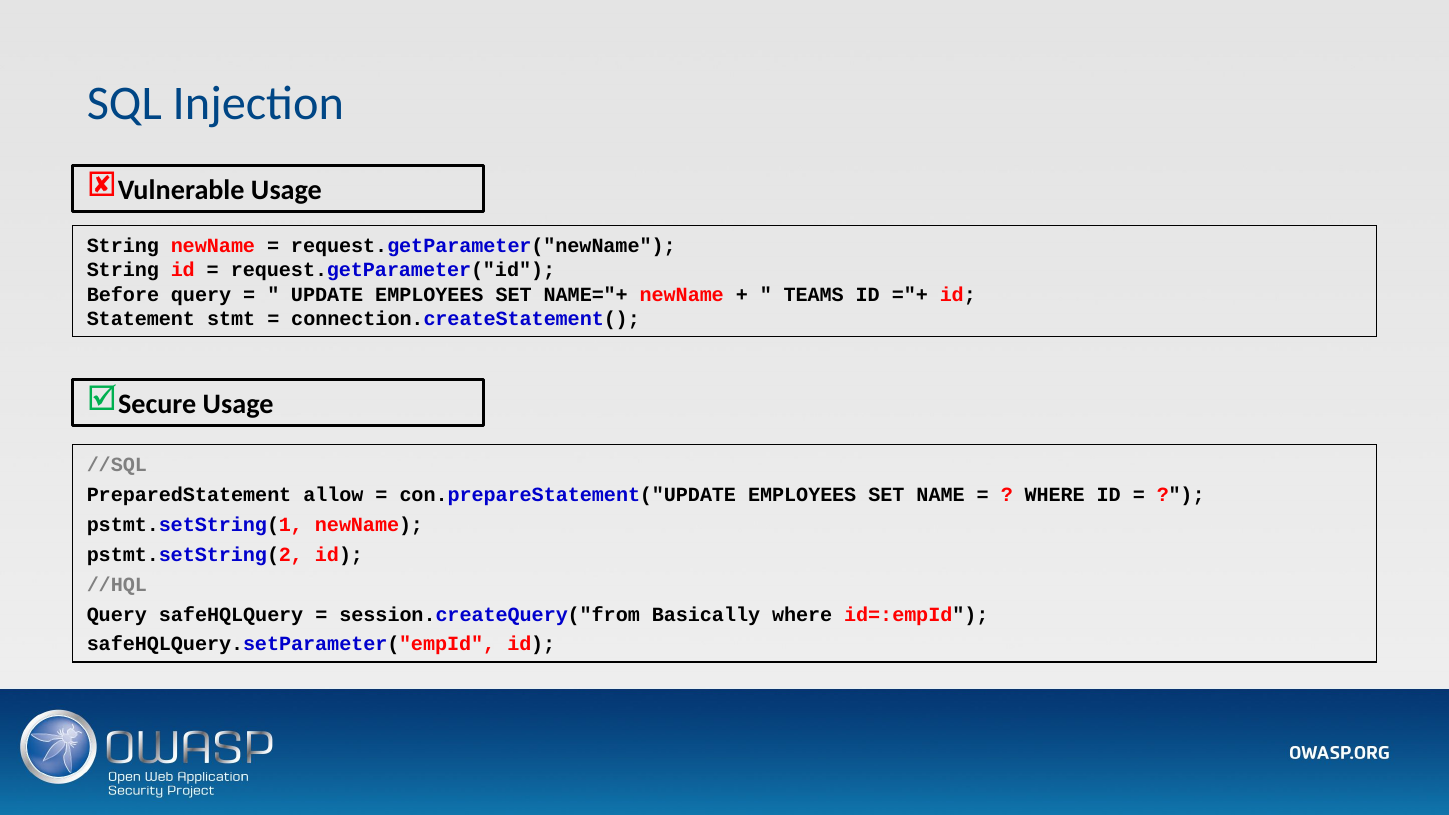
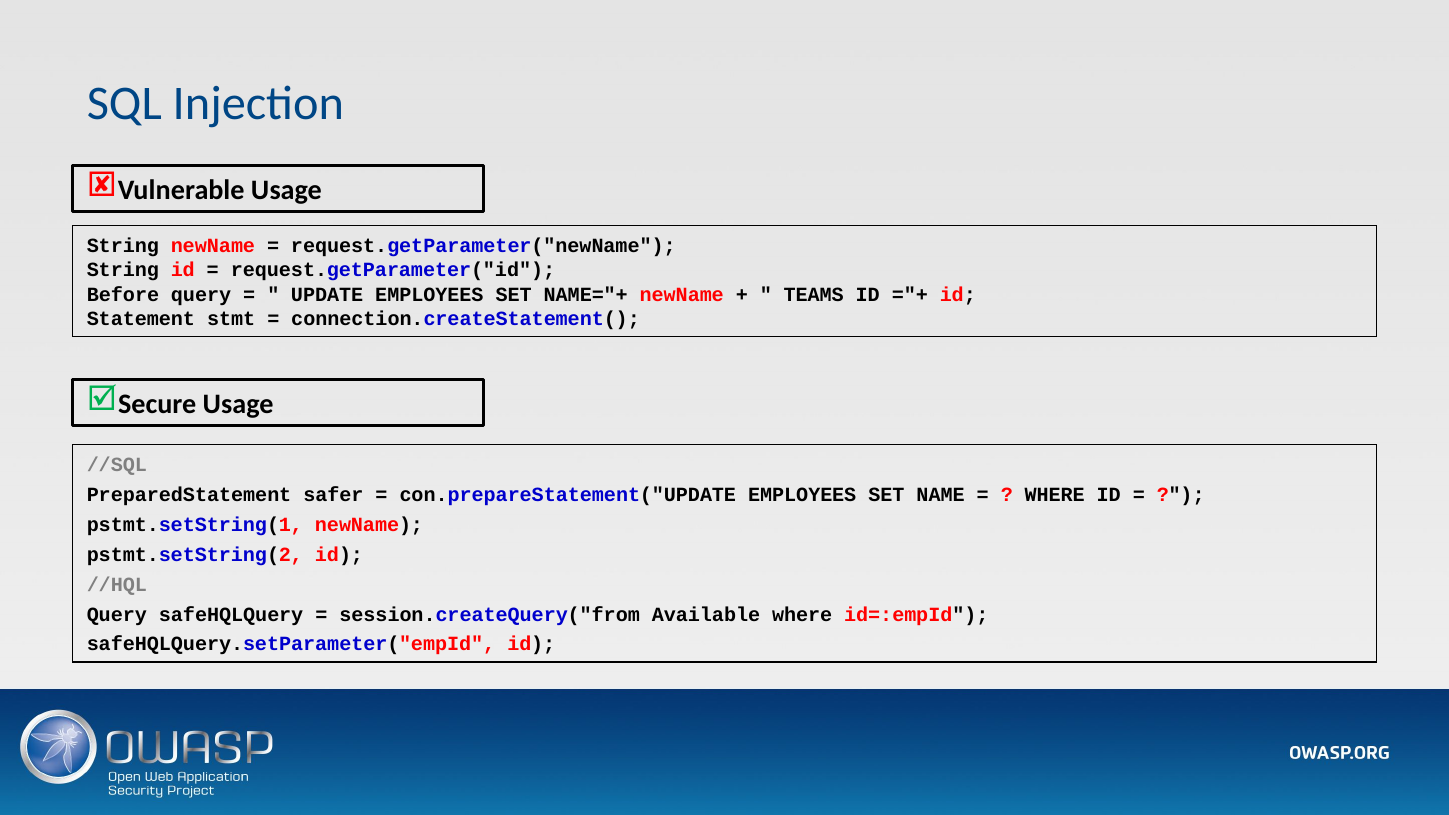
allow: allow -> safer
Basically: Basically -> Available
